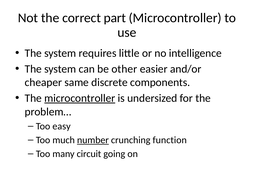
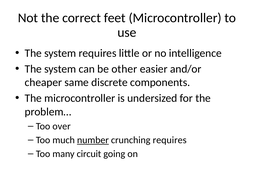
part: part -> feet
microcontroller at (80, 98) underline: present -> none
easy: easy -> over
crunching function: function -> requires
